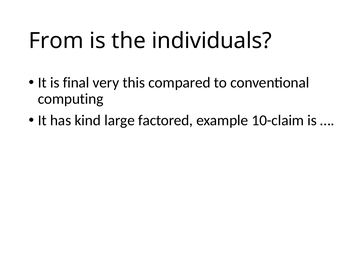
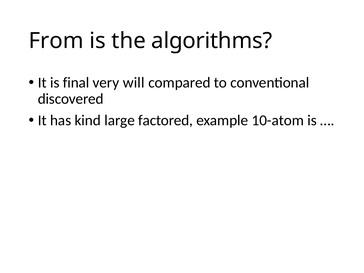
individuals: individuals -> algorithms
this: this -> will
computing: computing -> discovered
10-claim: 10-claim -> 10-atom
